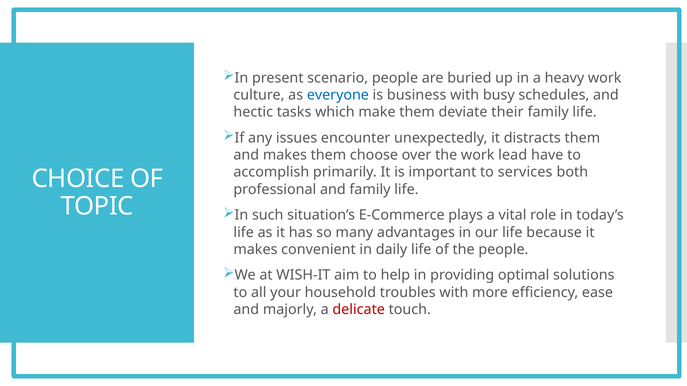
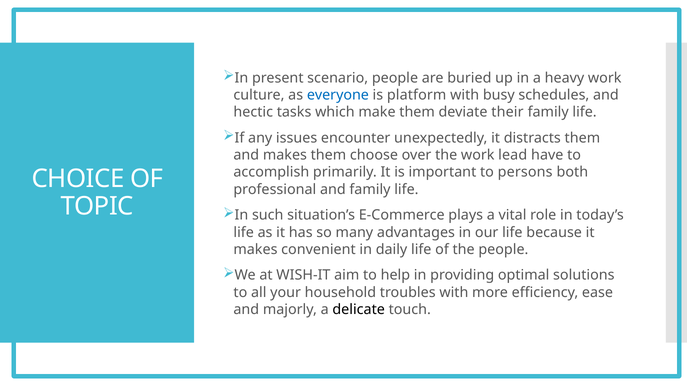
business: business -> platform
services: services -> persons
delicate colour: red -> black
